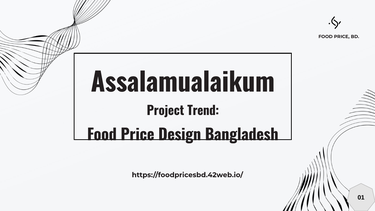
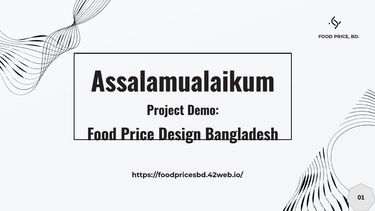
Trend: Trend -> Demo
